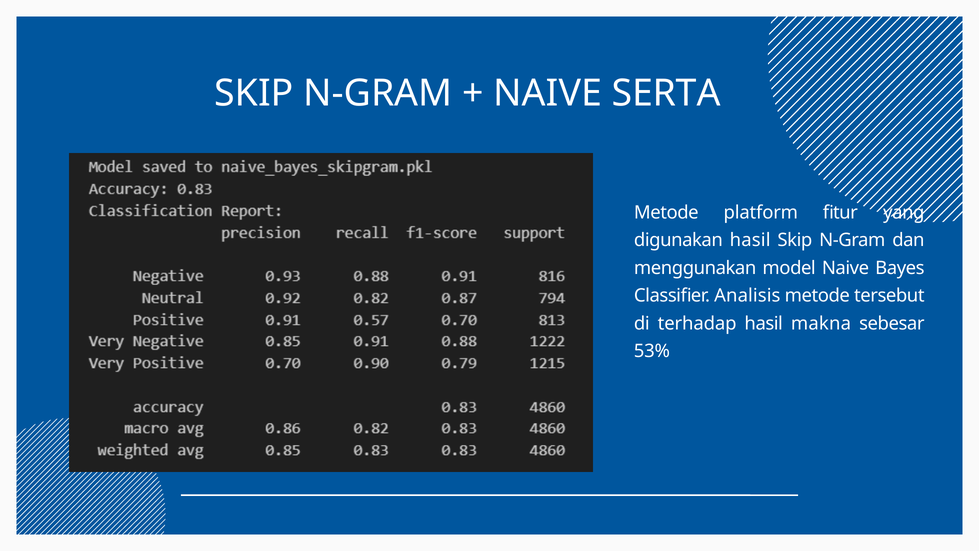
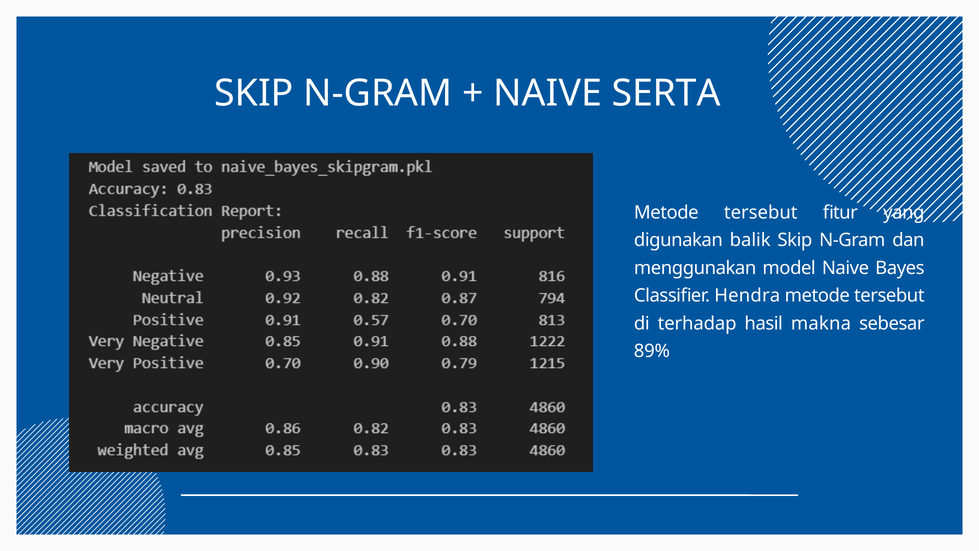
platform at (761, 212): platform -> tersebut
digunakan hasil: hasil -> balik
Analisis: Analisis -> Hendra
53%: 53% -> 89%
